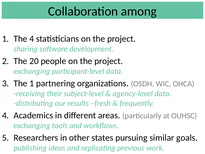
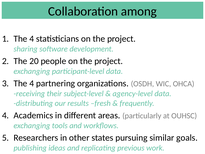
3 The 1: 1 -> 4
